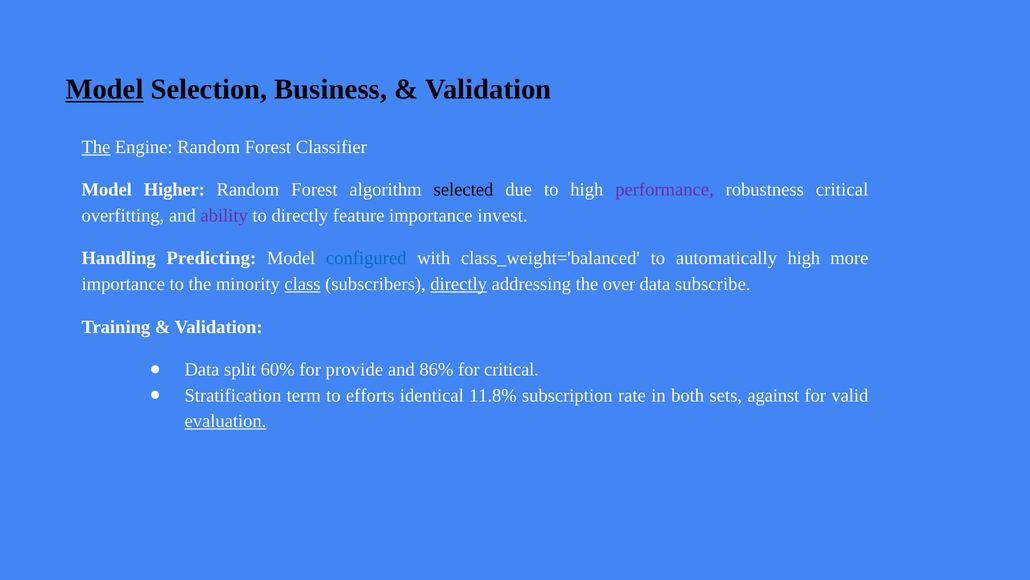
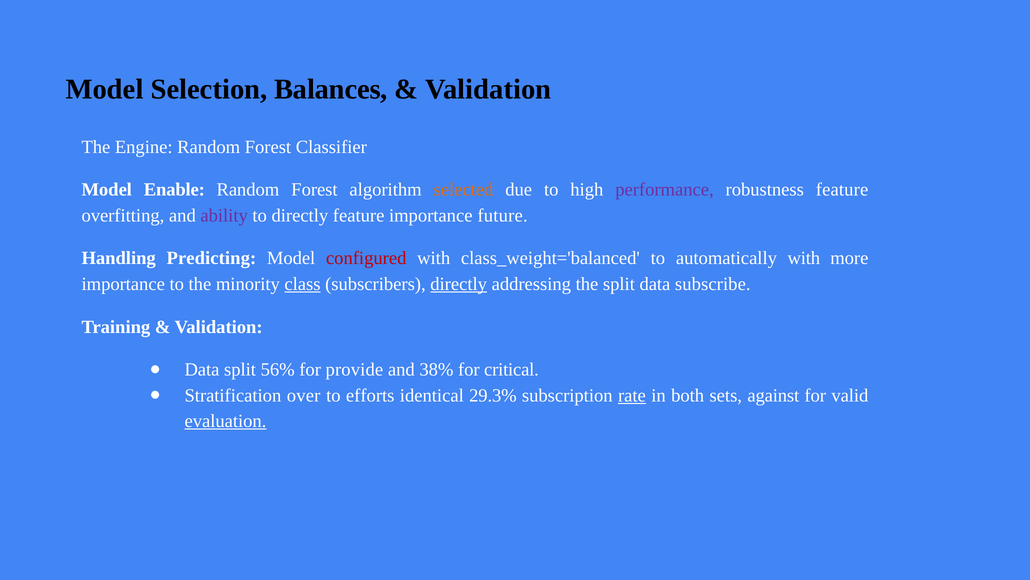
Model at (104, 89) underline: present -> none
Business: Business -> Balances
The at (96, 147) underline: present -> none
Higher: Higher -> Enable
selected colour: black -> orange
robustness critical: critical -> feature
invest: invest -> future
configured colour: blue -> red
automatically high: high -> with
the over: over -> split
60%: 60% -> 56%
86%: 86% -> 38%
term: term -> over
11.8%: 11.8% -> 29.3%
rate underline: none -> present
